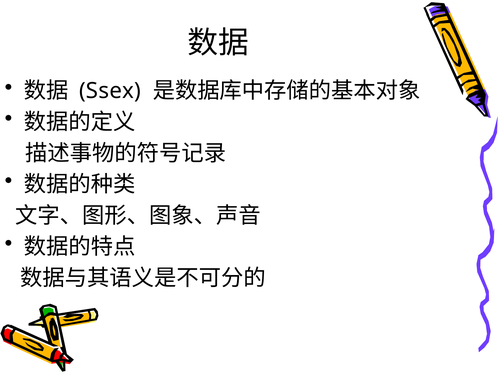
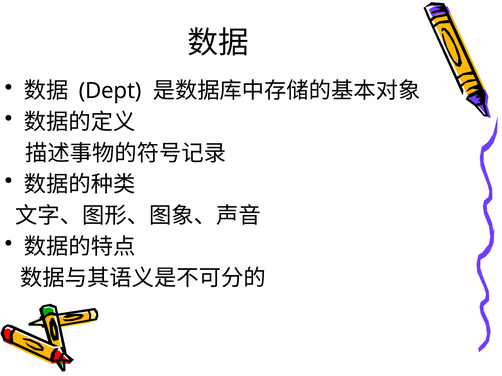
Ssex: Ssex -> Dept
